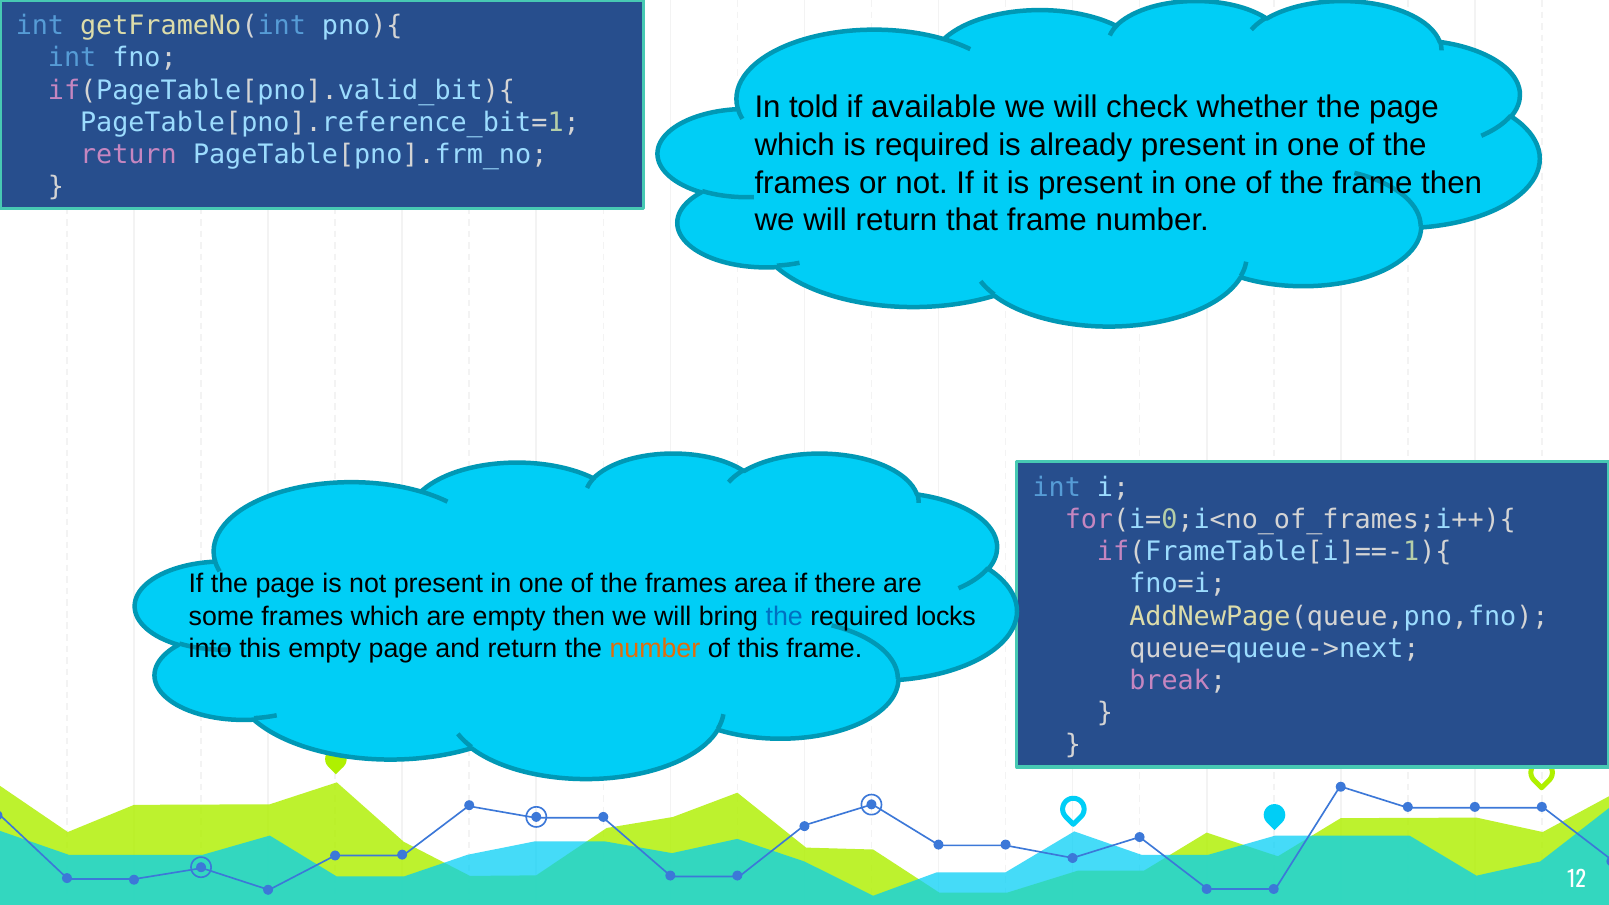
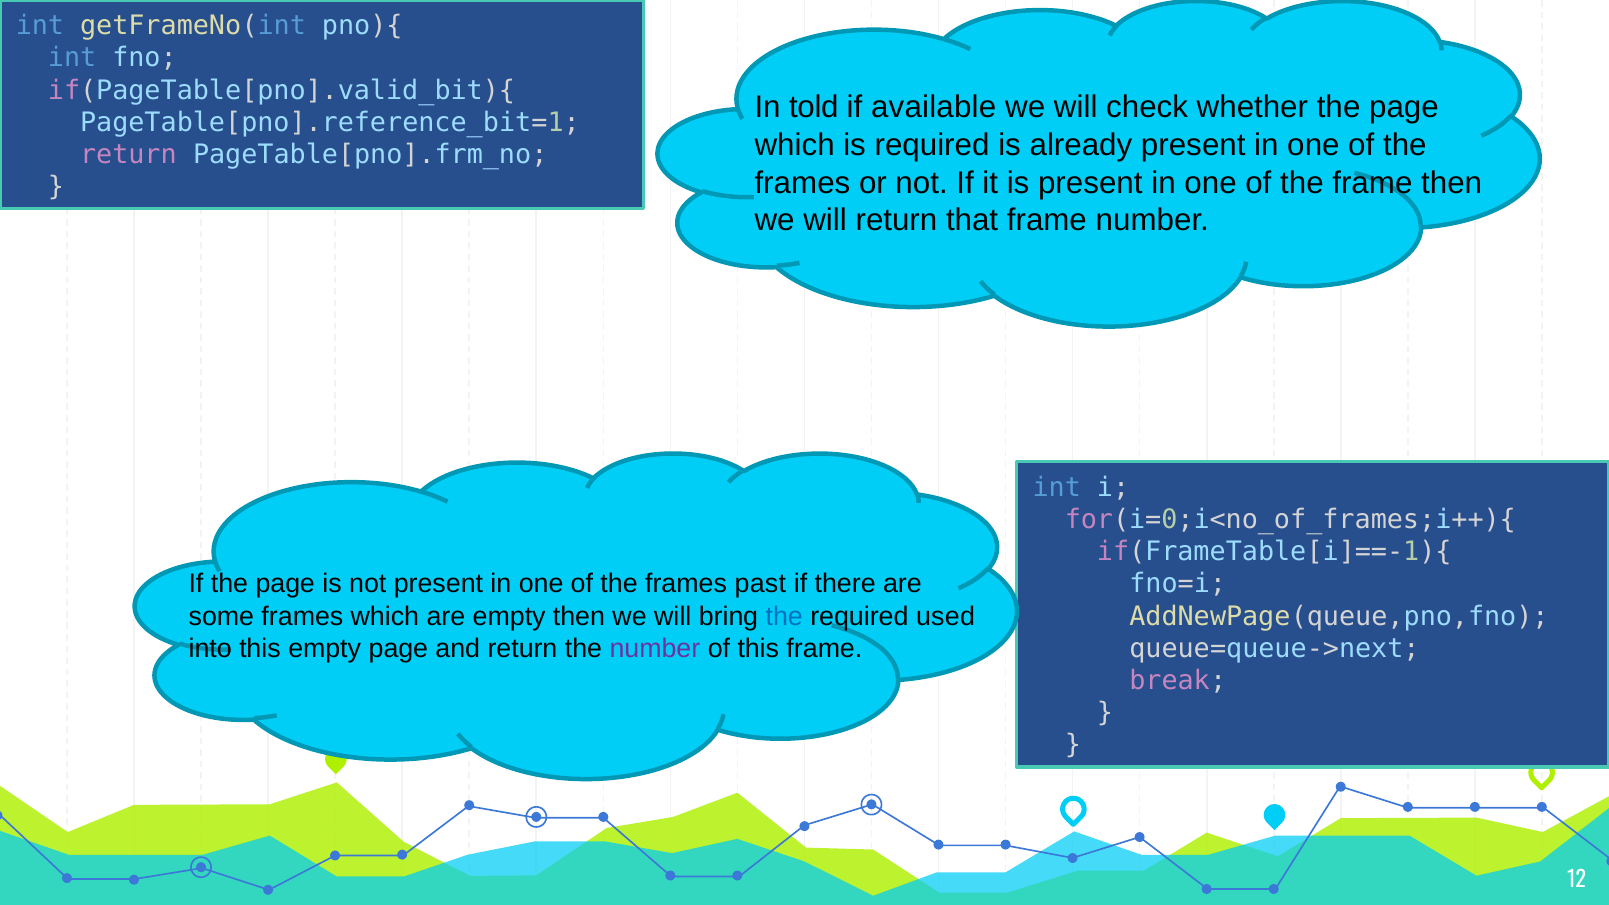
area: area -> past
locks: locks -> used
number at (655, 649) colour: orange -> purple
